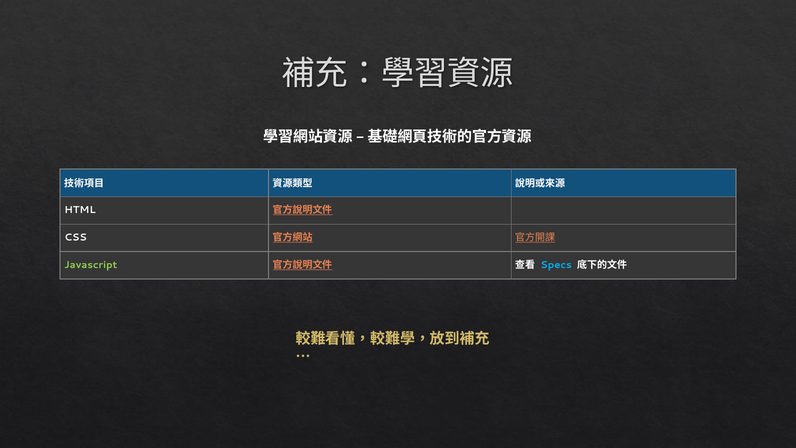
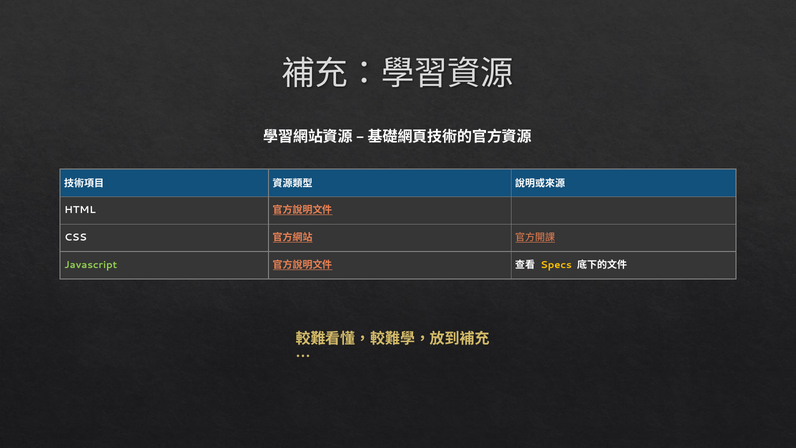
Specs colour: light blue -> yellow
